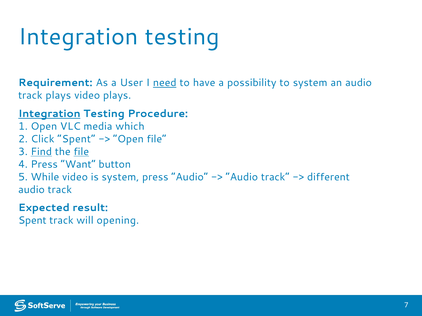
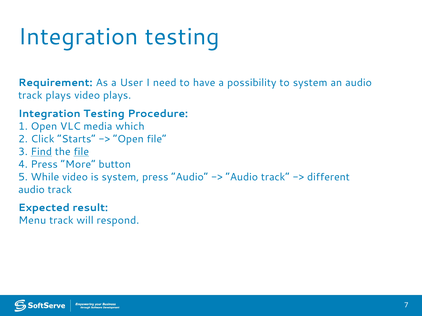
need underline: present -> none
Integration at (49, 114) underline: present -> none
Click Spent: Spent -> Starts
Want: Want -> More
Spent at (32, 221): Spent -> Menu
opening: opening -> respond
